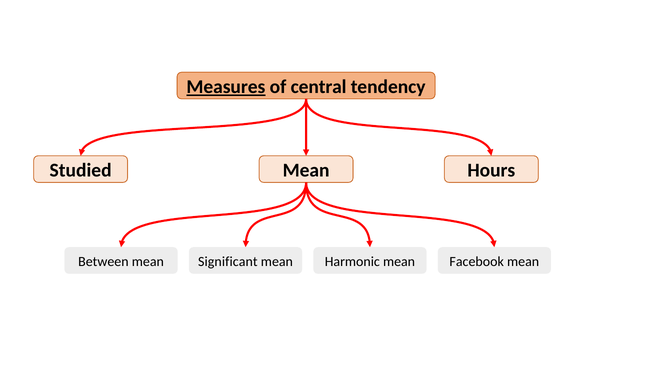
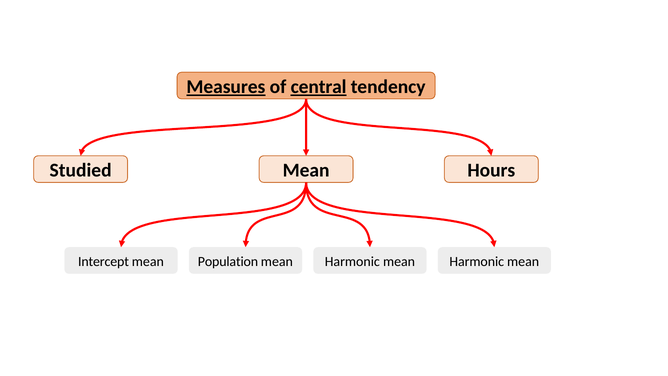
central underline: none -> present
Between: Between -> Intercept
Significant: Significant -> Population
mean Facebook: Facebook -> Harmonic
